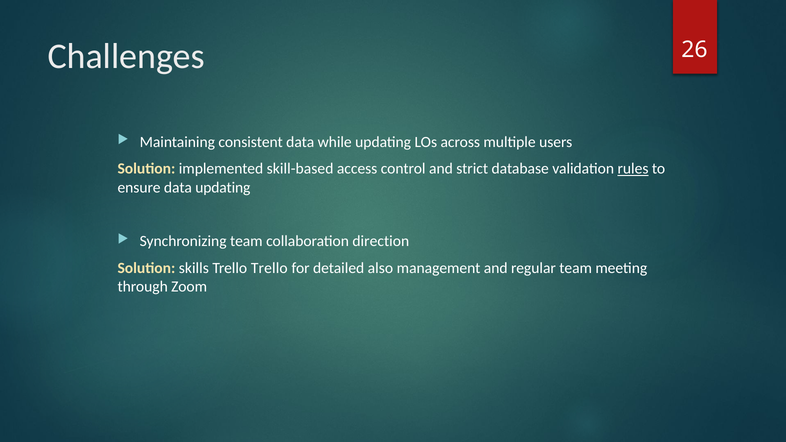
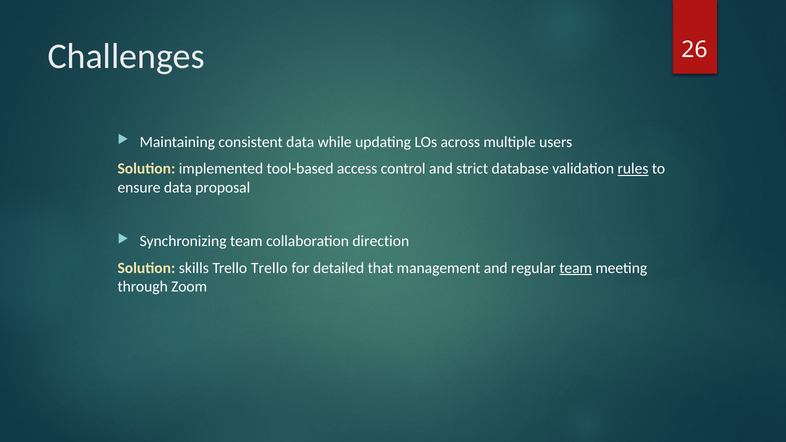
skill-based: skill-based -> tool-based
data updating: updating -> proposal
also: also -> that
team at (576, 268) underline: none -> present
